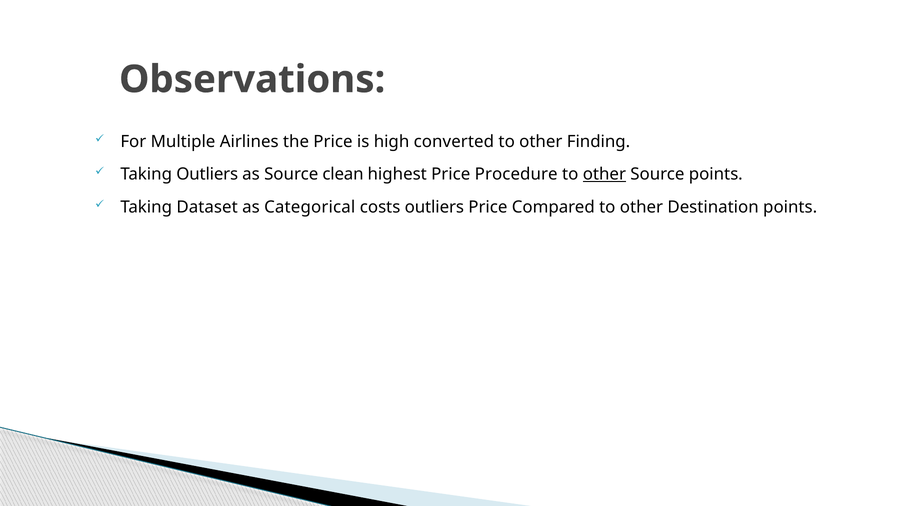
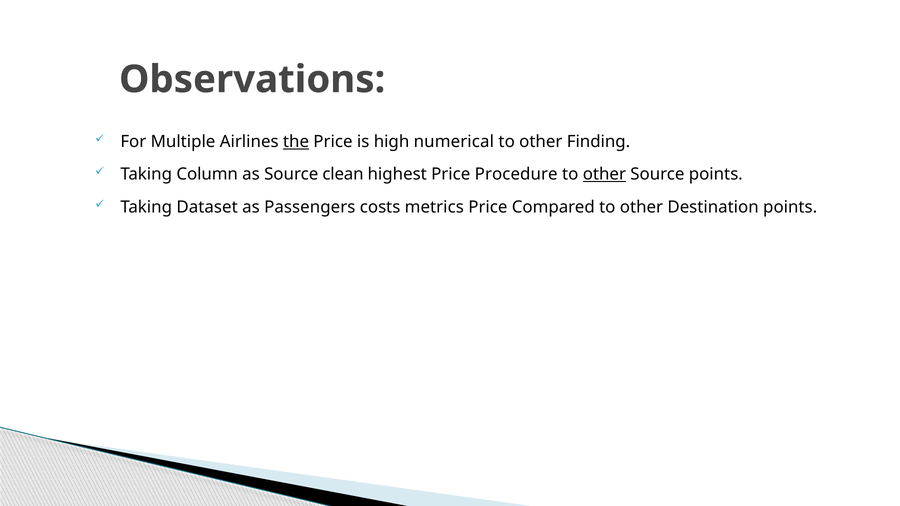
the underline: none -> present
converted: converted -> numerical
Taking Outliers: Outliers -> Column
Categorical: Categorical -> Passengers
costs outliers: outliers -> metrics
